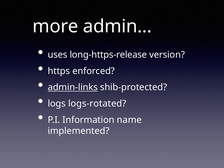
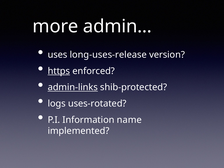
long-https-release: long-https-release -> long-uses-release
https underline: none -> present
logs-rotated: logs-rotated -> uses-rotated
